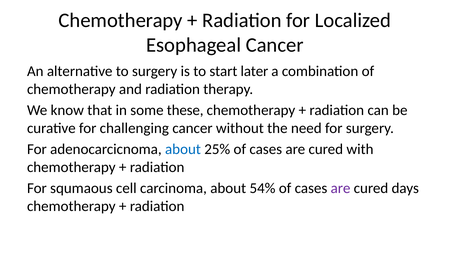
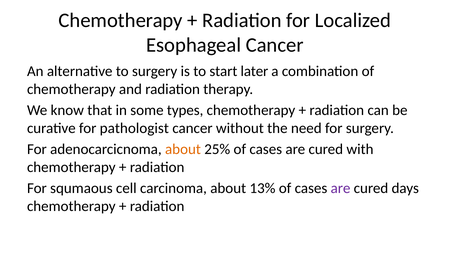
these: these -> types
challenging: challenging -> pathologist
about at (183, 149) colour: blue -> orange
54%: 54% -> 13%
